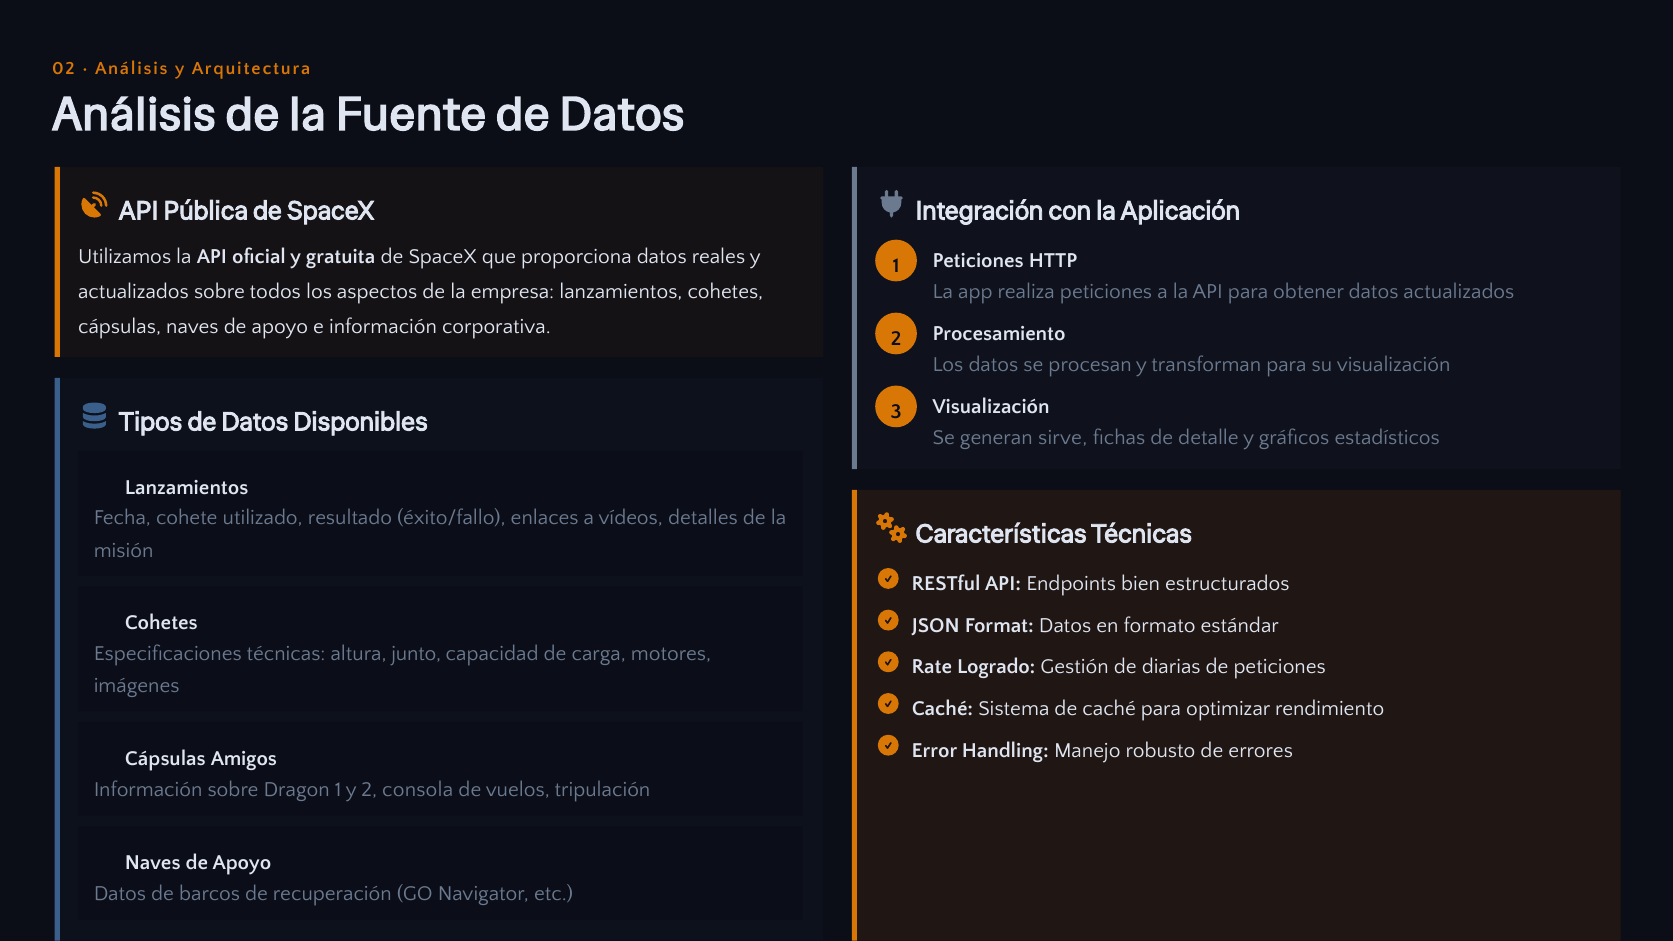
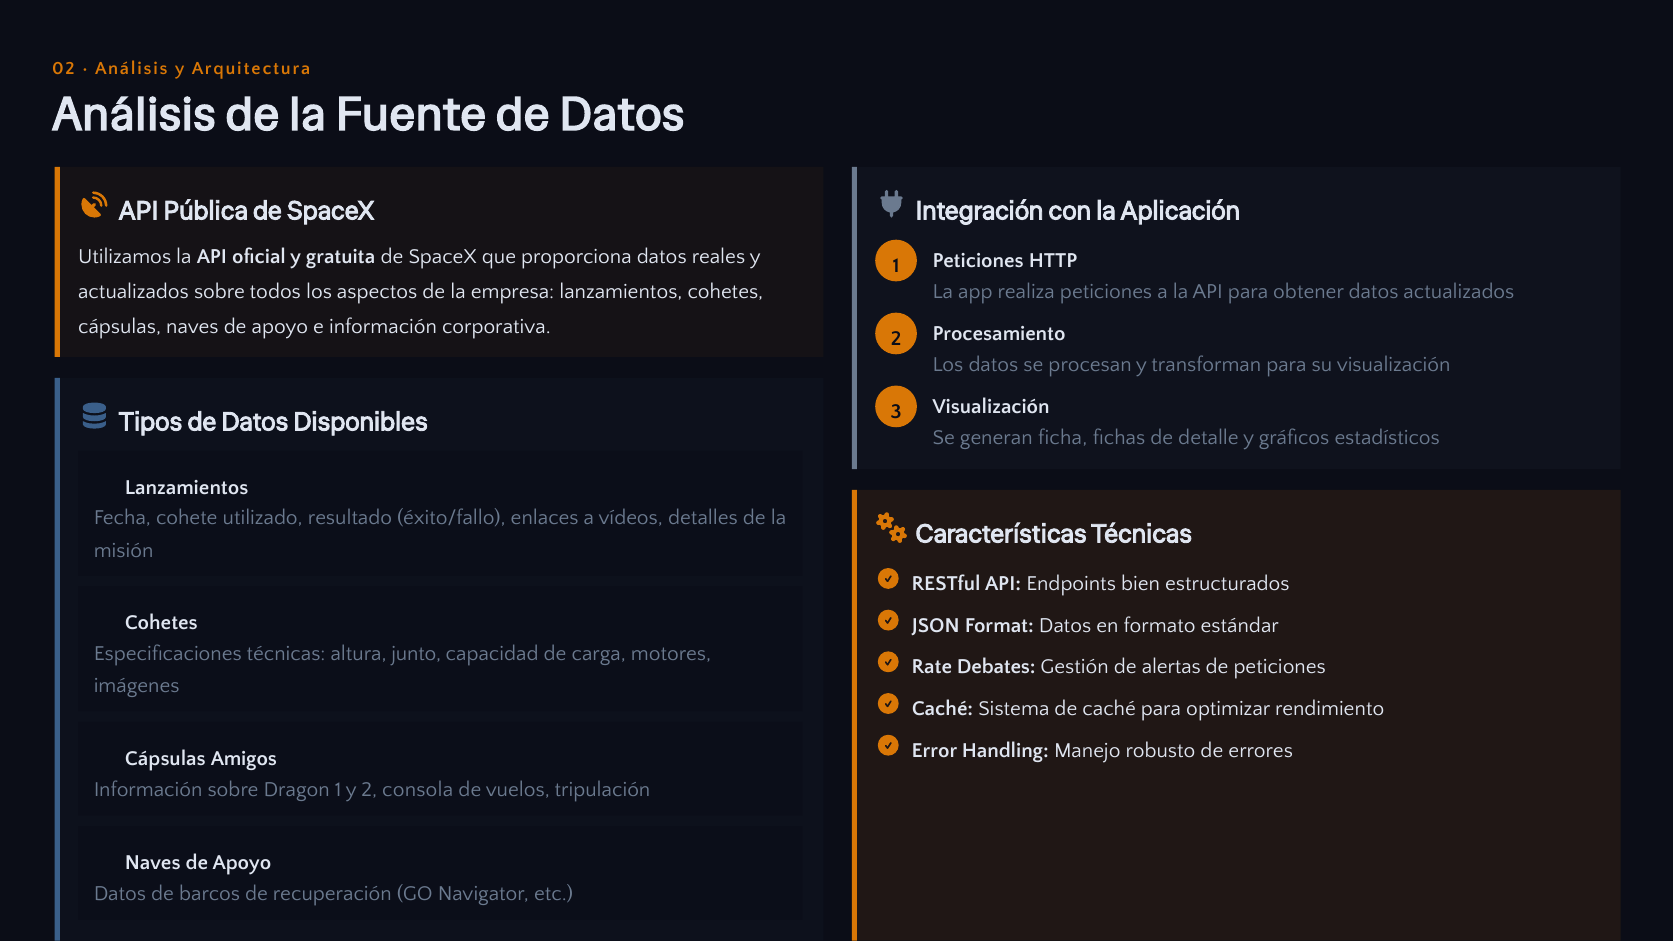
sirve: sirve -> ficha
Logrado: Logrado -> Debates
diarias: diarias -> alertas
